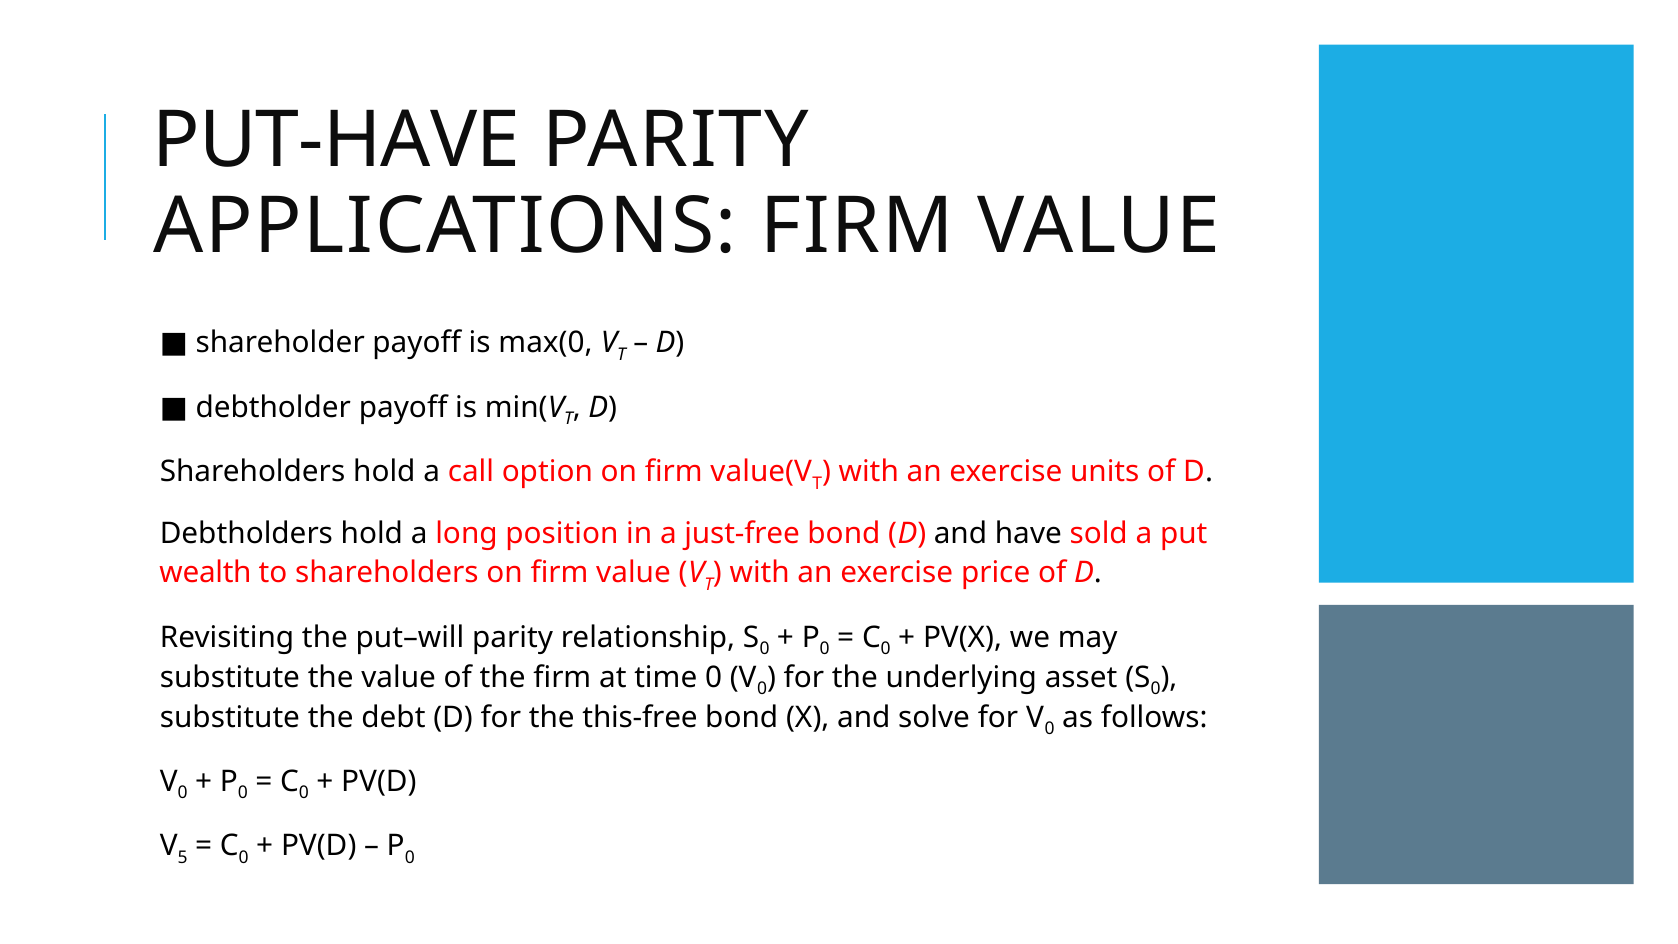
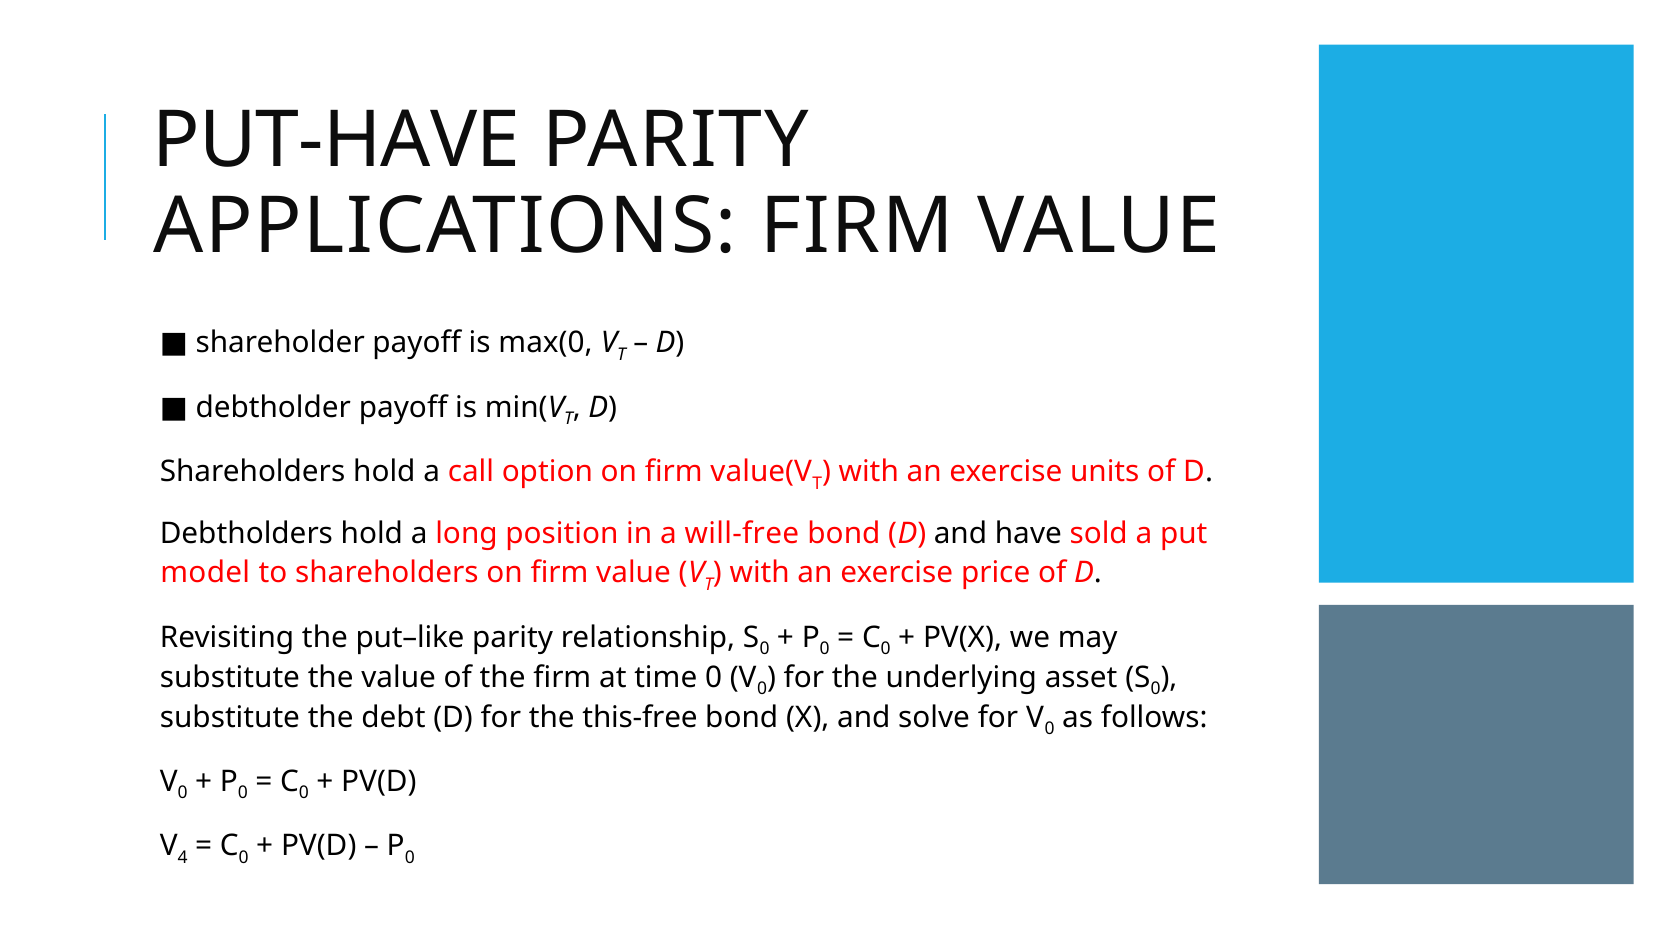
just-free: just-free -> will-free
wealth: wealth -> model
put–will: put–will -> put–like
5: 5 -> 4
